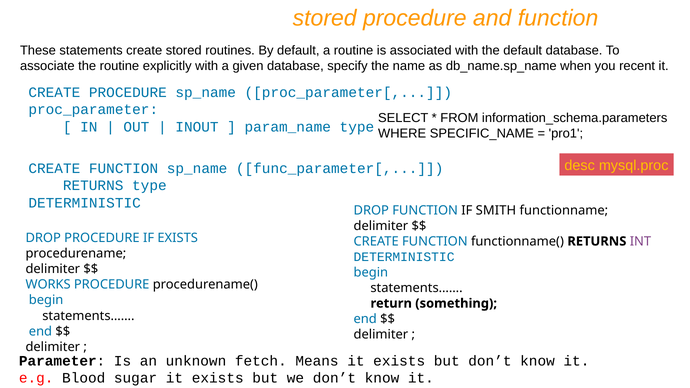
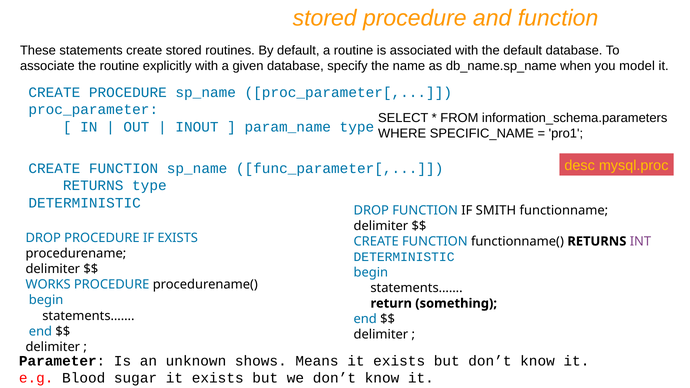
recent: recent -> model
fetch: fetch -> shows
